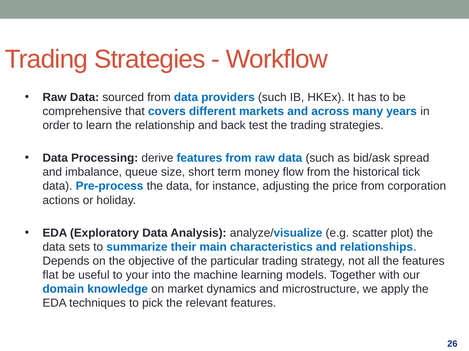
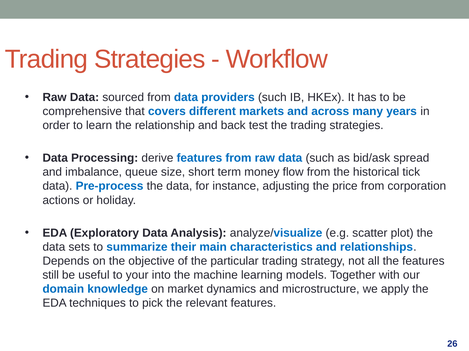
flat: flat -> still
